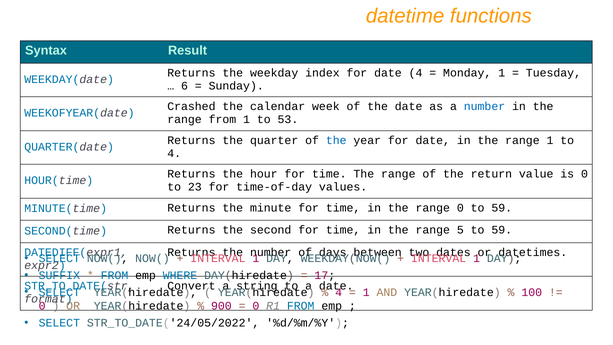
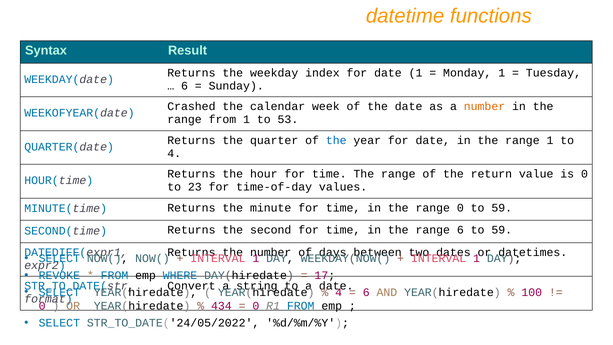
date 4: 4 -> 1
number at (484, 106) colour: blue -> orange
range 5: 5 -> 6
SUFFIX: SUFFIX -> REVOKE
1 at (366, 292): 1 -> 6
900: 900 -> 434
